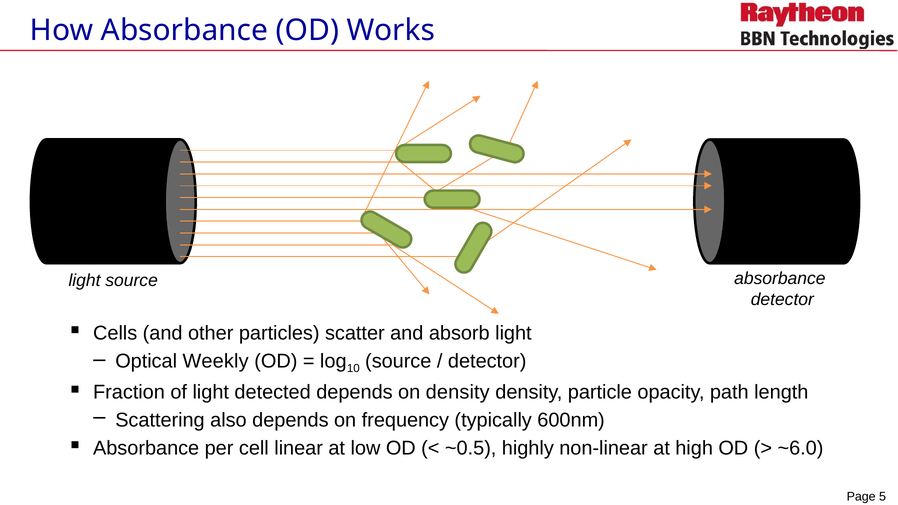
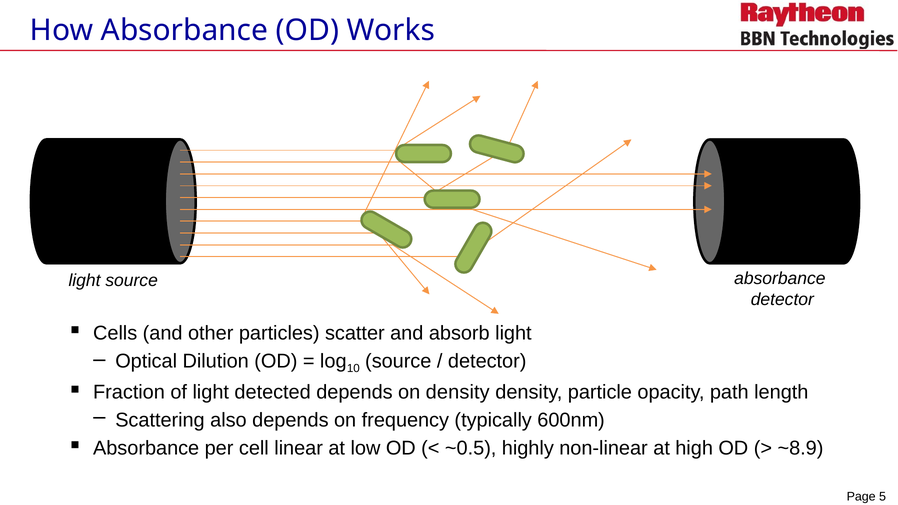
Weekly: Weekly -> Dilution
~6.0: ~6.0 -> ~8.9
